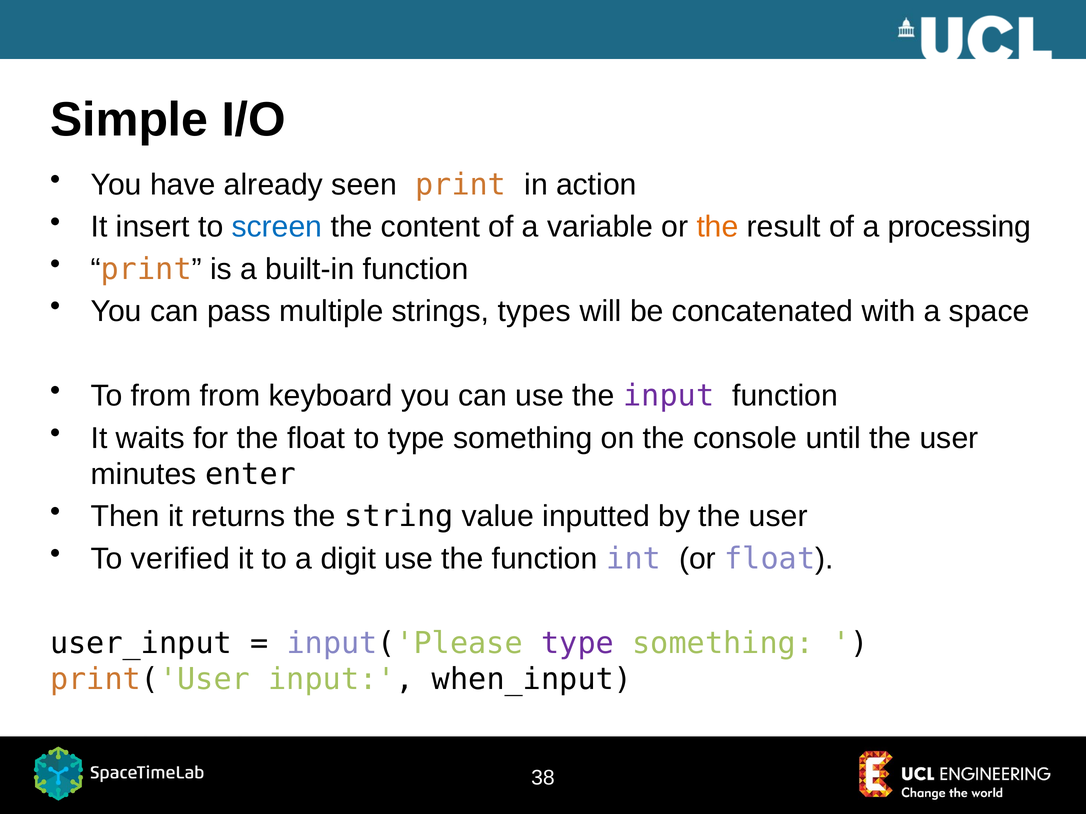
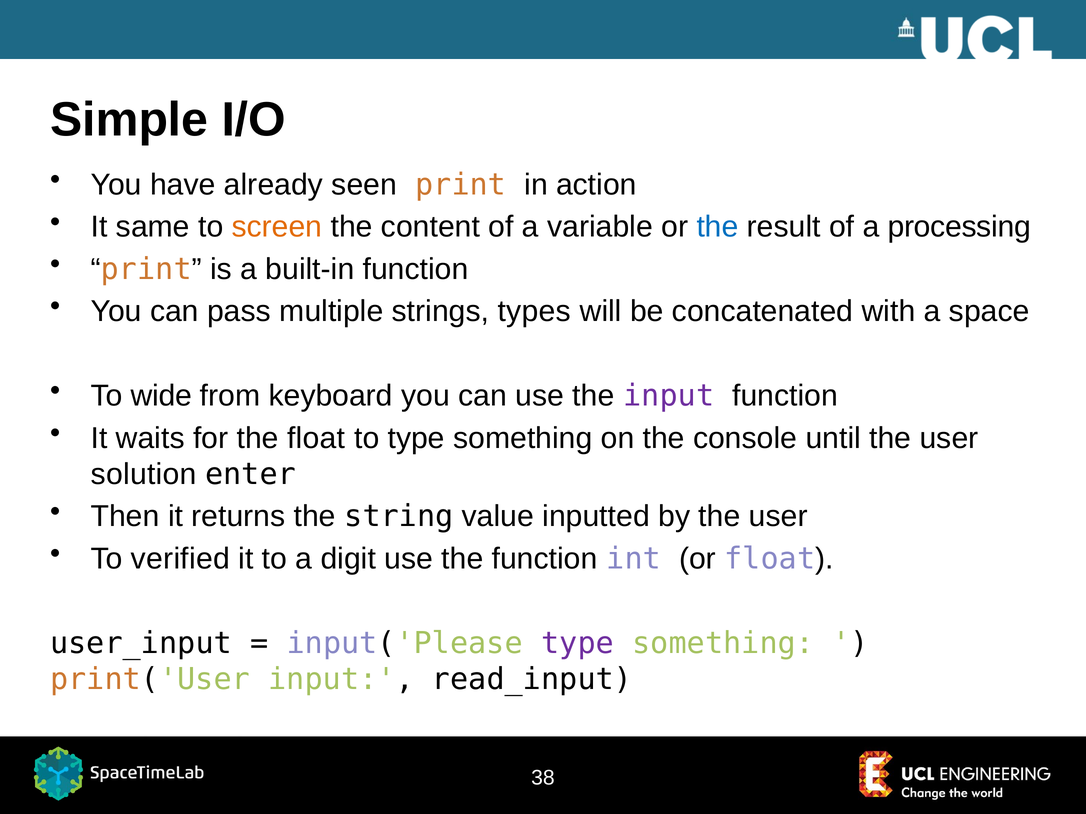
insert: insert -> same
screen colour: blue -> orange
the at (718, 227) colour: orange -> blue
To from: from -> wide
minutes: minutes -> solution
when_input: when_input -> read_input
